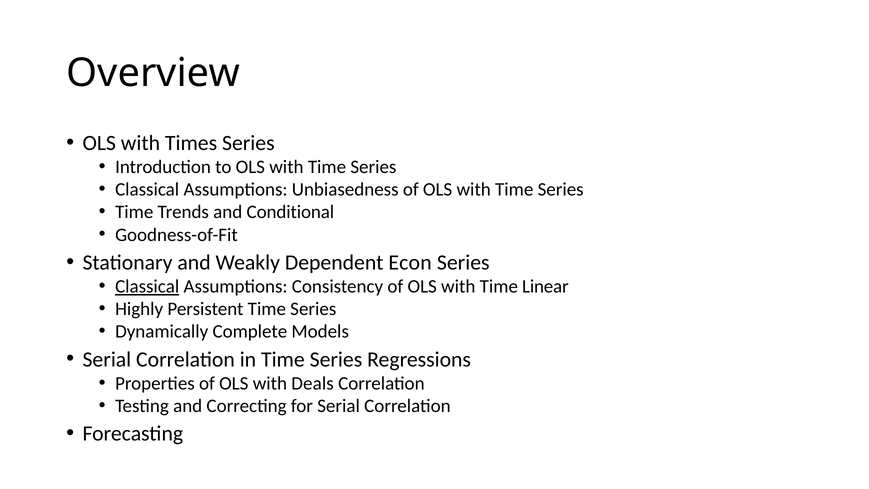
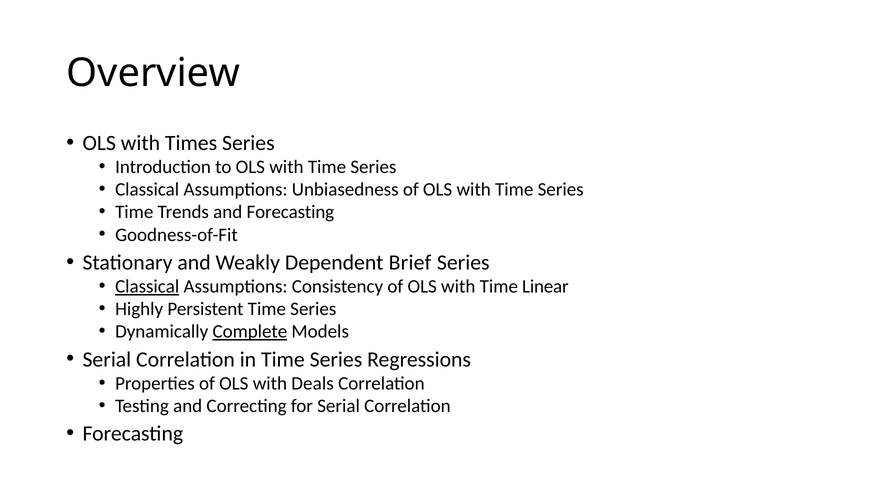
and Conditional: Conditional -> Forecasting
Econ: Econ -> Brief
Complete underline: none -> present
